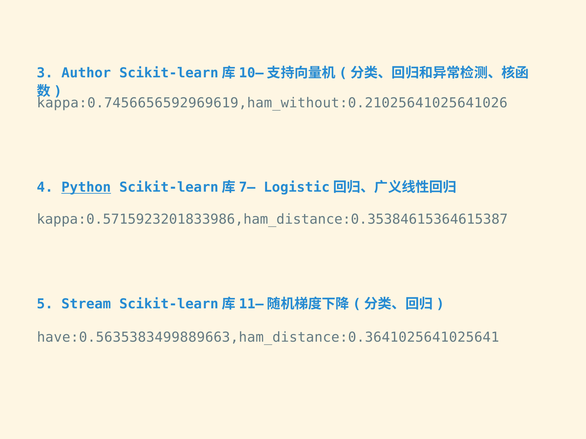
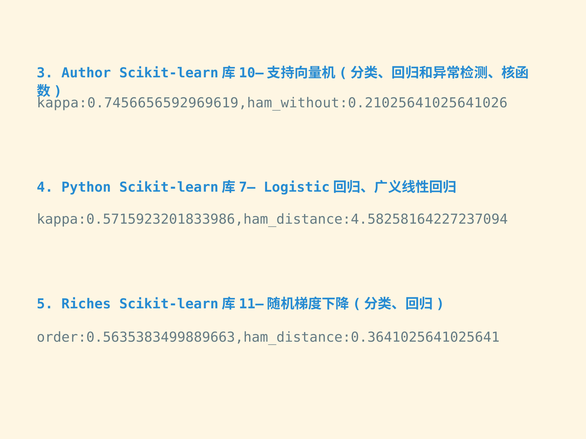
Python underline: present -> none
kappa:0.5715923201833986,ham_distance:0.35384615364615387: kappa:0.5715923201833986,ham_distance:0.35384615364615387 -> kappa:0.5715923201833986,ham_distance:4.58258164227237094
Stream: Stream -> Riches
have:0.5635383499889663,ham_distance:0.3641025641025641: have:0.5635383499889663,ham_distance:0.3641025641025641 -> order:0.5635383499889663,ham_distance:0.3641025641025641
